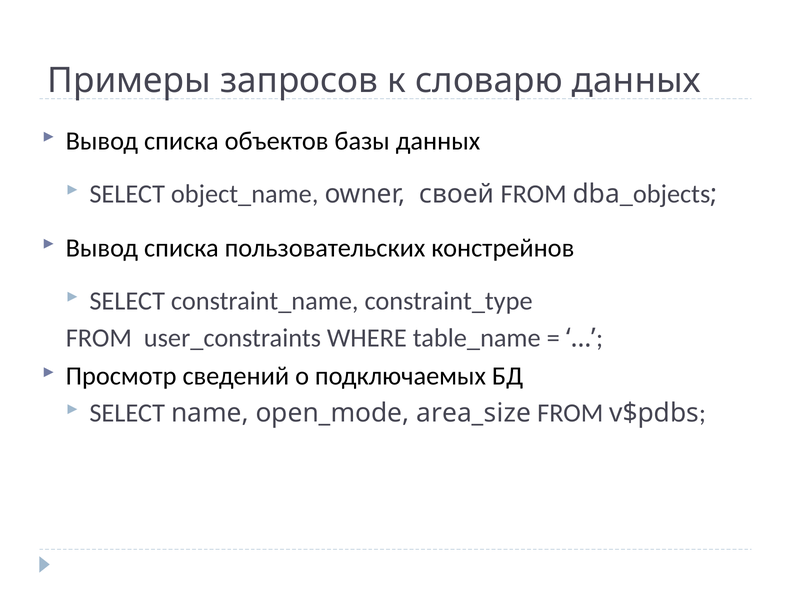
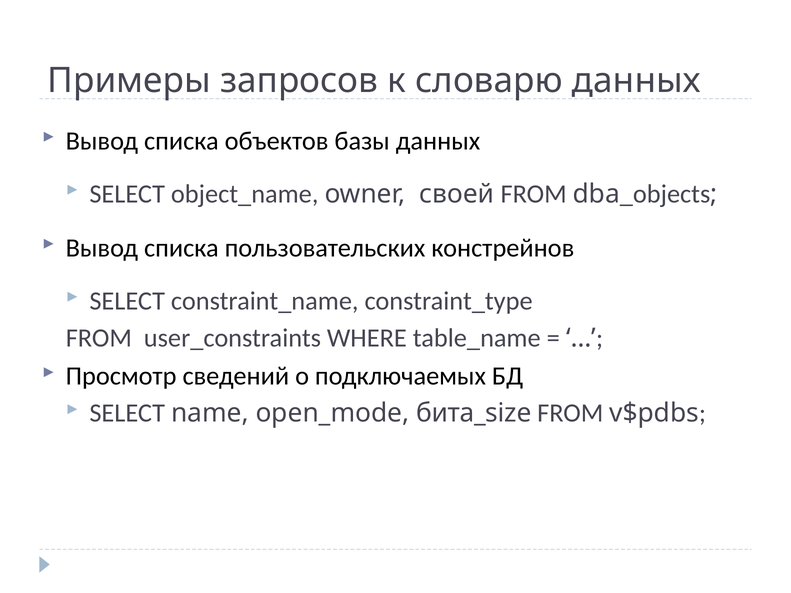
area_size: area_size -> бита_size
